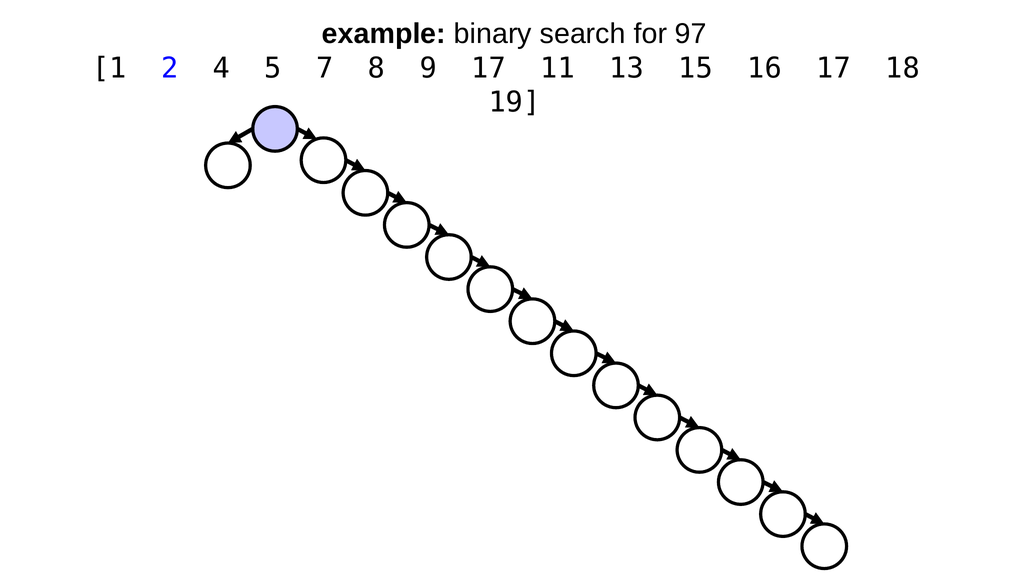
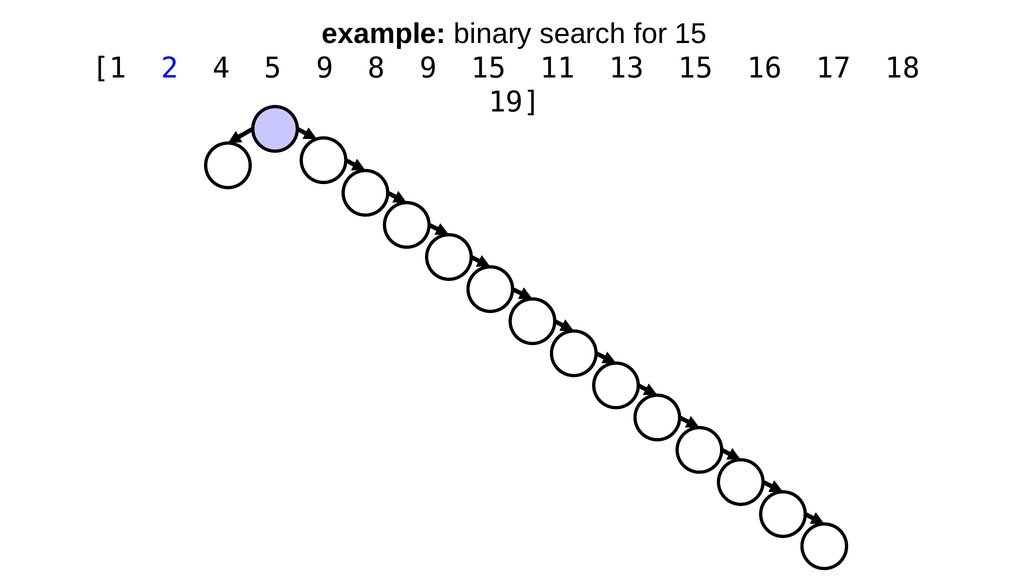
for 97: 97 -> 15
5 7: 7 -> 9
9 17: 17 -> 15
